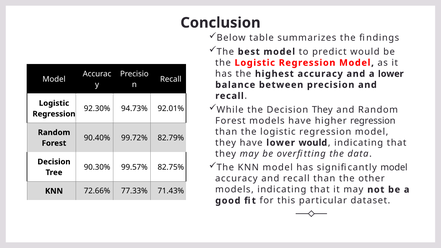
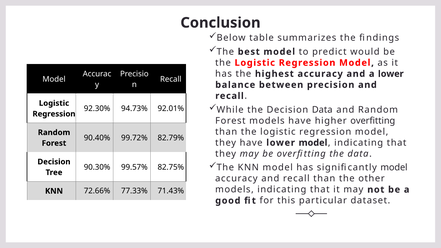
Decision They: They -> Data
higher regression: regression -> overfitting
lower would: would -> model
